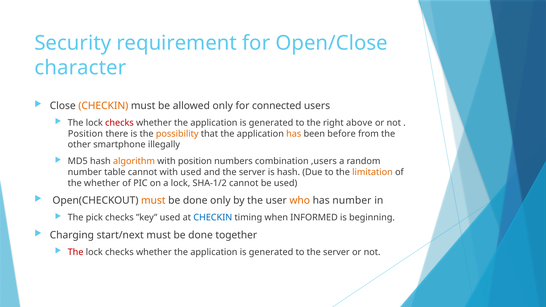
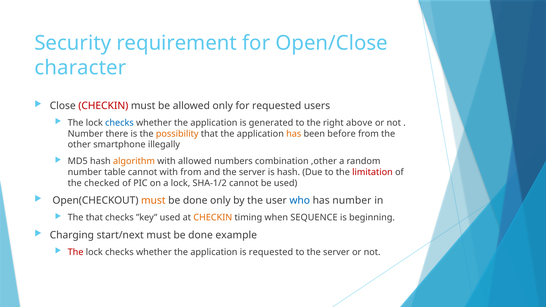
CHECKIN at (103, 106) colour: orange -> red
for connected: connected -> requested
checks at (119, 123) colour: red -> blue
Position at (85, 134): Position -> Number
with position: position -> allowed
,users: ,users -> ,other
with used: used -> from
limitation colour: orange -> red
the whether: whether -> checked
who colour: orange -> blue
The pick: pick -> that
CHECKIN at (213, 218) colour: blue -> orange
INFORMED: INFORMED -> SEQUENCE
together: together -> example
generated at (271, 252): generated -> requested
